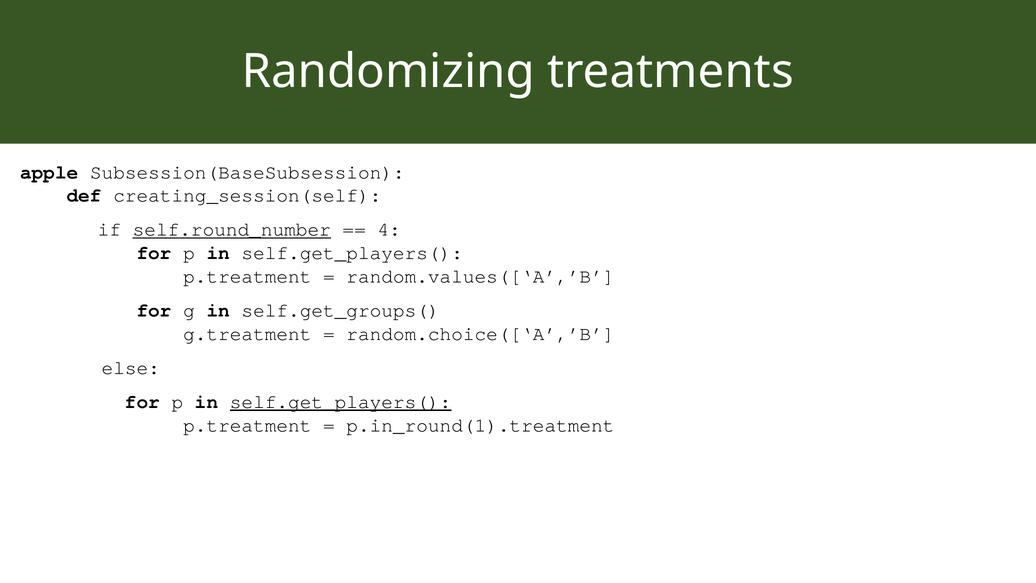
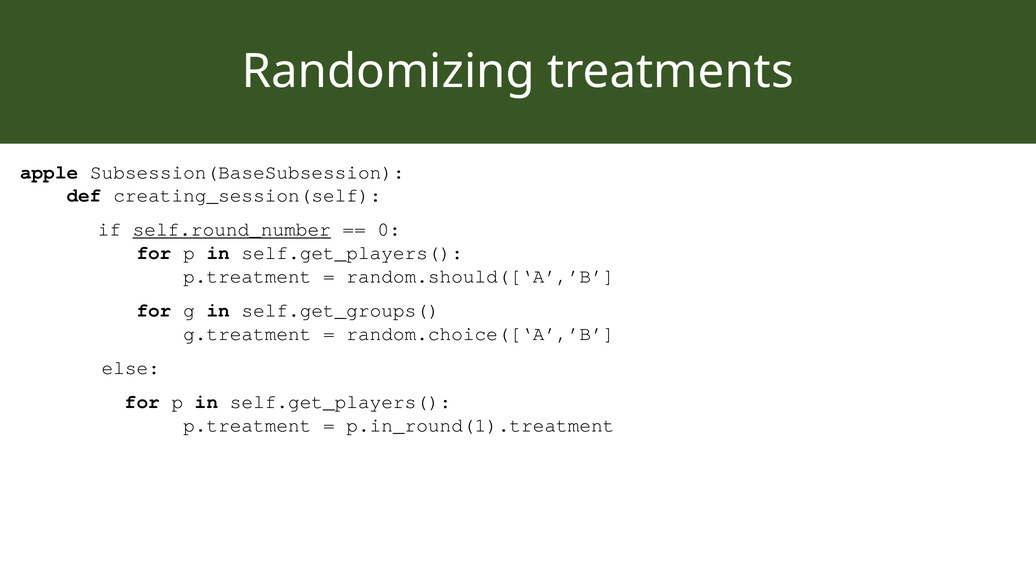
4: 4 -> 0
random.values([‘A’,’B: random.values([‘A’,’B -> random.should([‘A’,’B
self.get_players( at (341, 402) underline: present -> none
